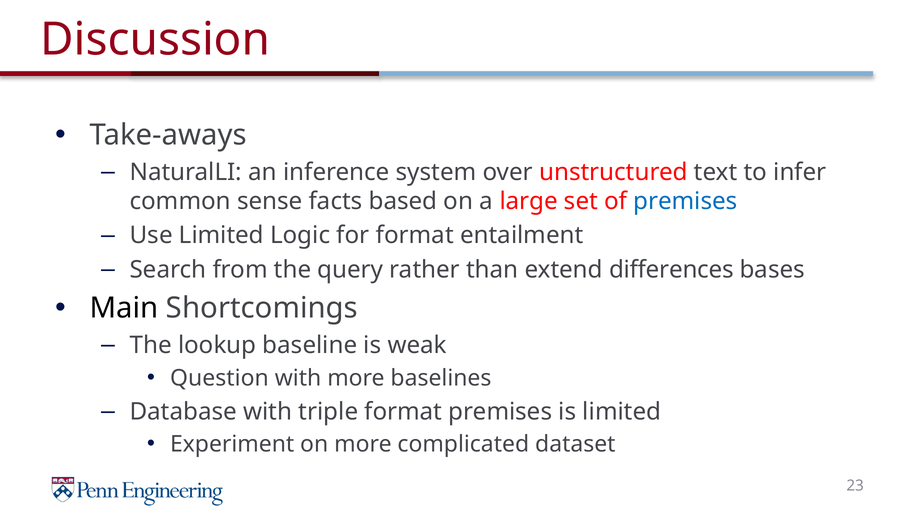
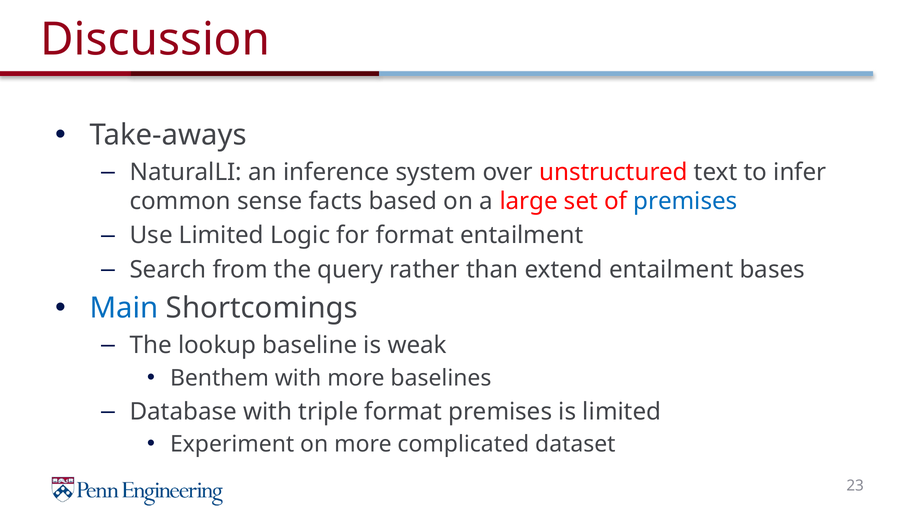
extend differences: differences -> entailment
Main colour: black -> blue
Question: Question -> Benthem
